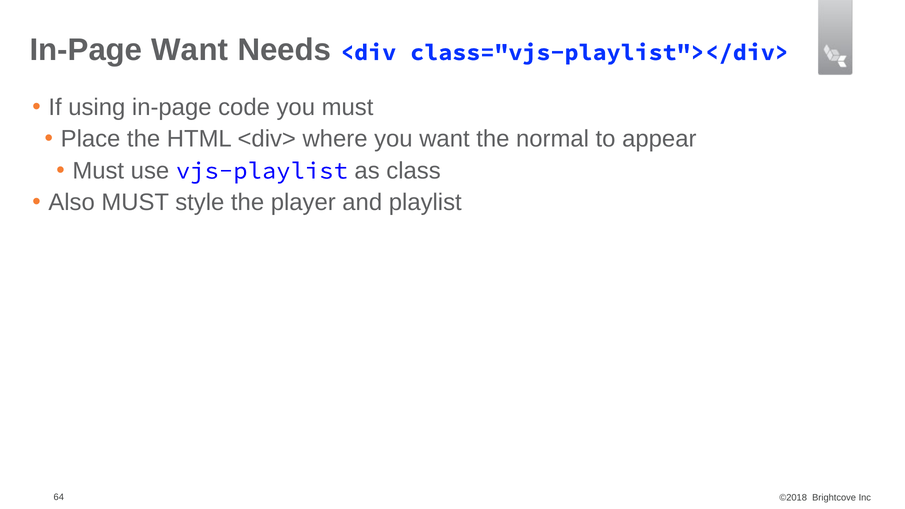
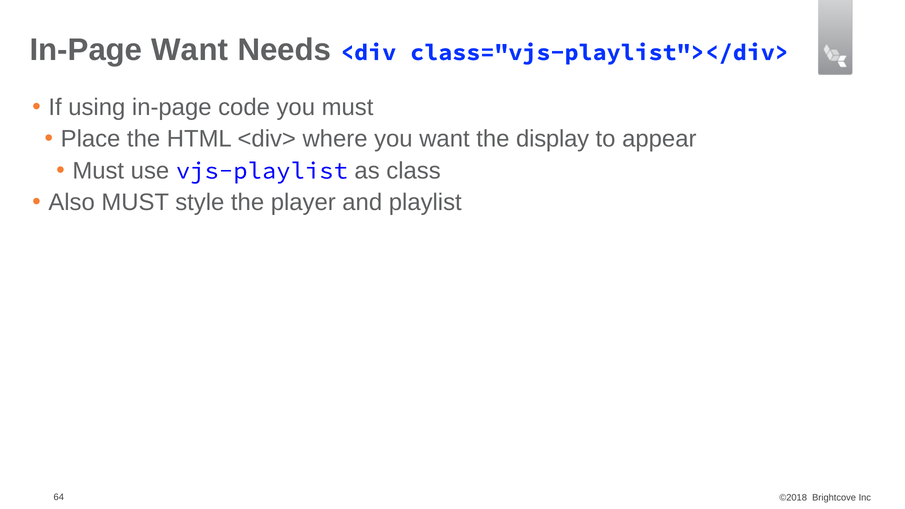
normal: normal -> display
